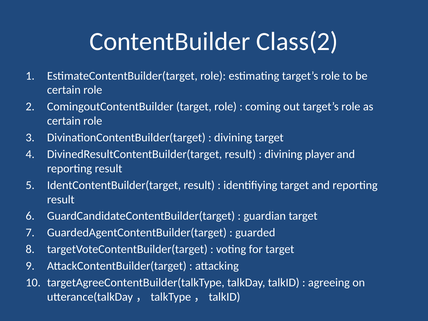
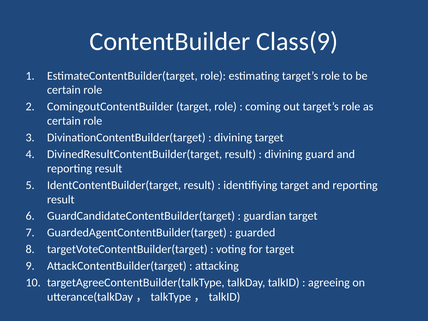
Class(2: Class(2 -> Class(9
player: player -> guard
